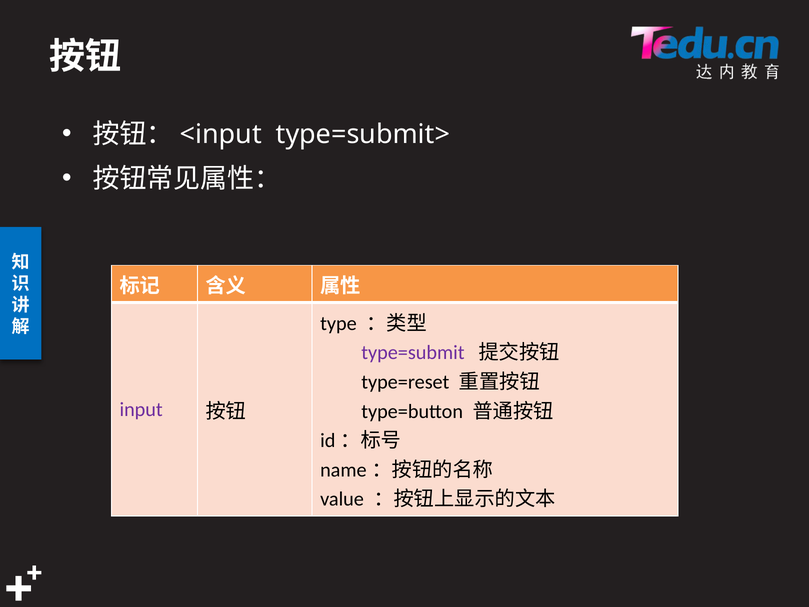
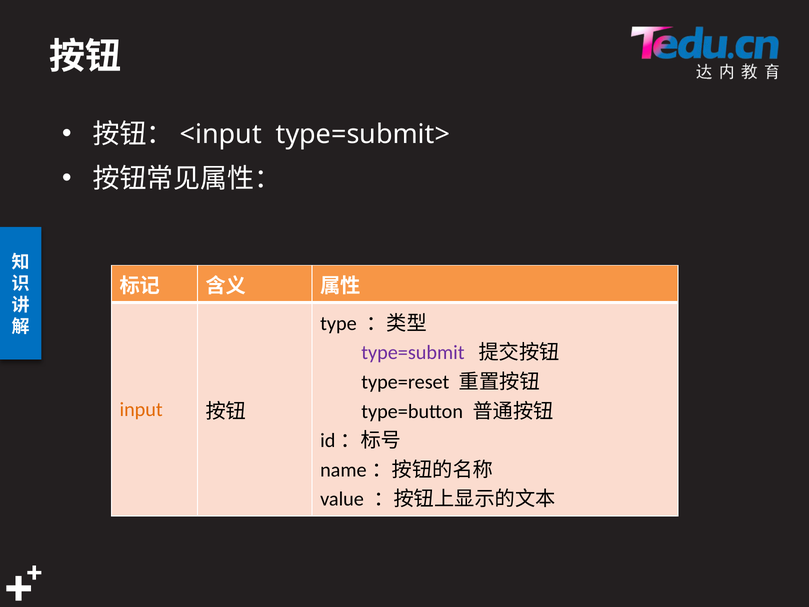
input colour: purple -> orange
